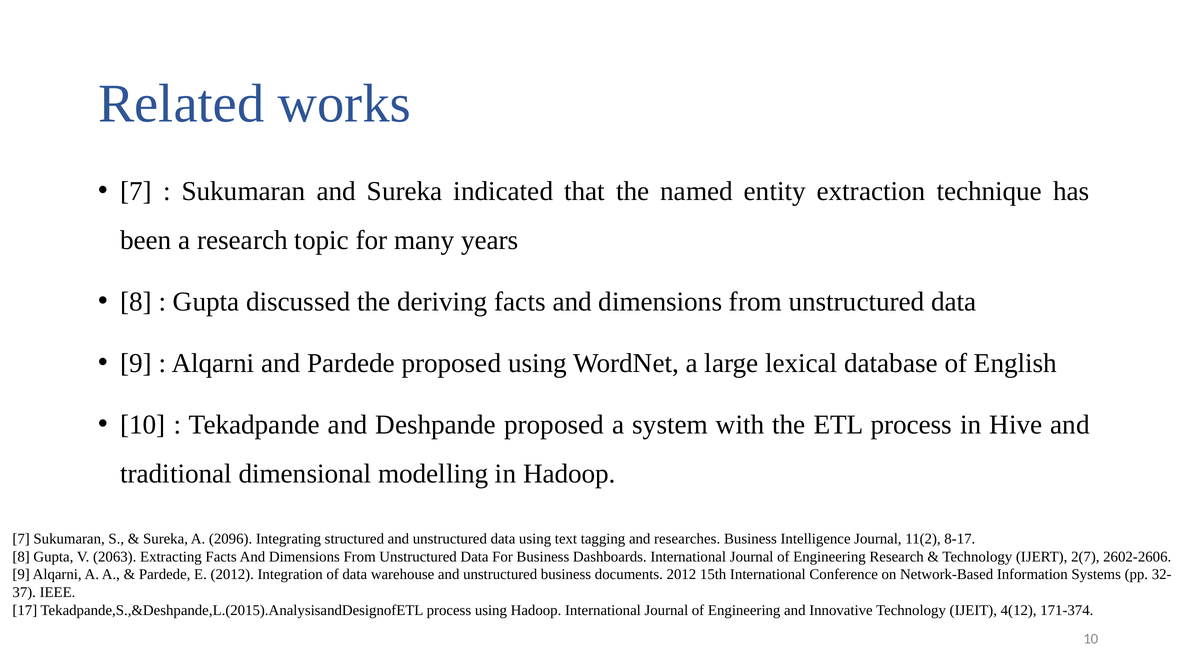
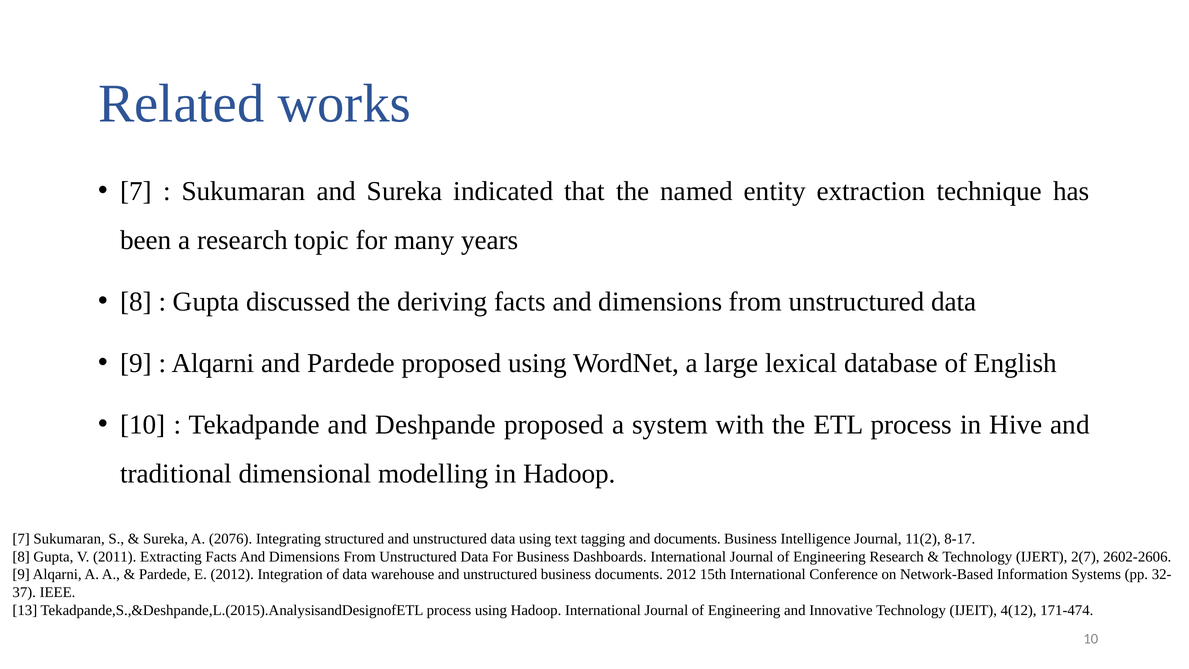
2096: 2096 -> 2076
and researches: researches -> documents
2063: 2063 -> 2011
17: 17 -> 13
171-374: 171-374 -> 171-474
